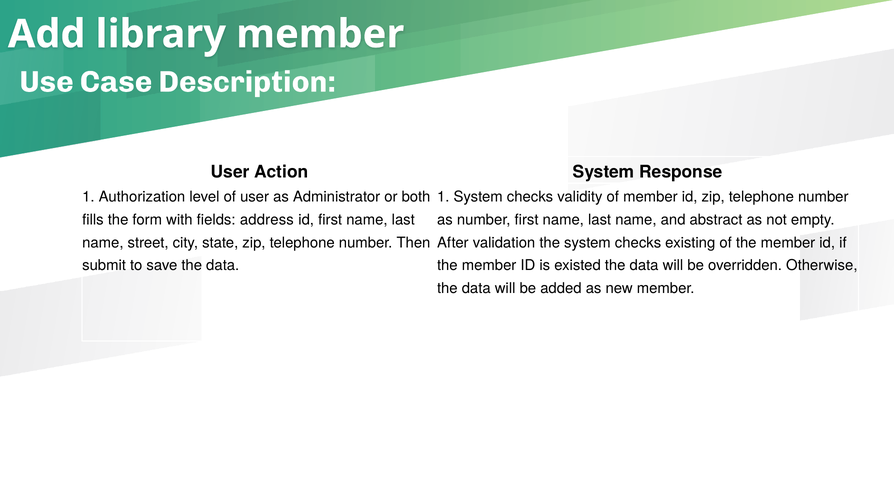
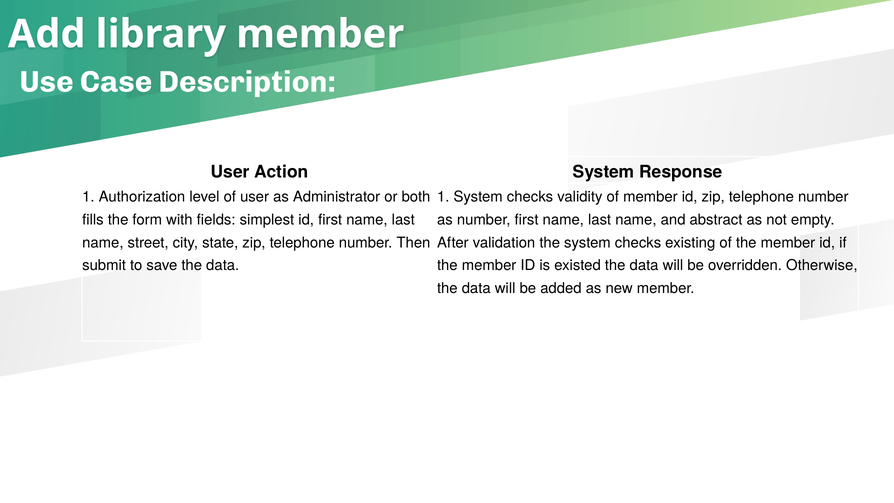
address: address -> simplest
